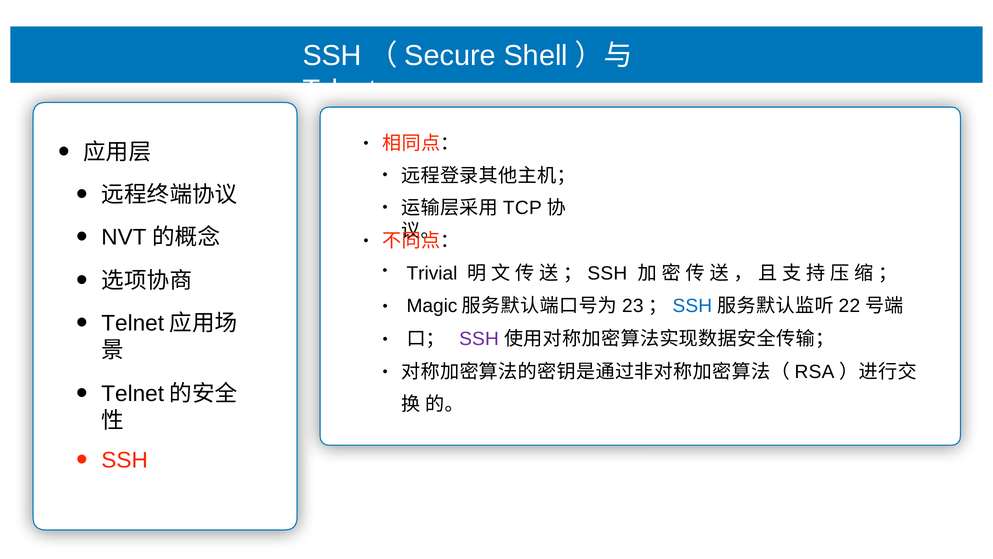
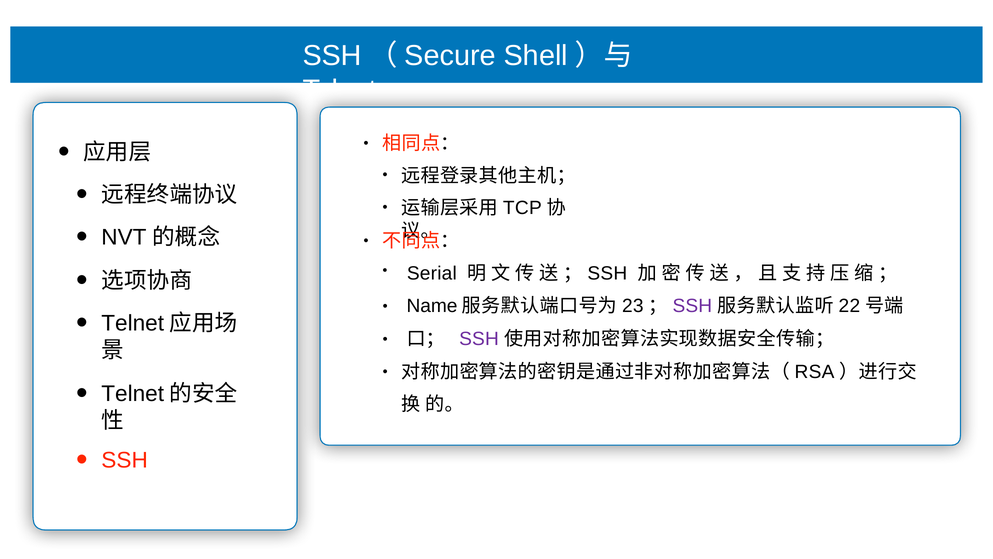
Trivial: Trivial -> Serial
Magic: Magic -> Name
SSH at (692, 306) colour: blue -> purple
